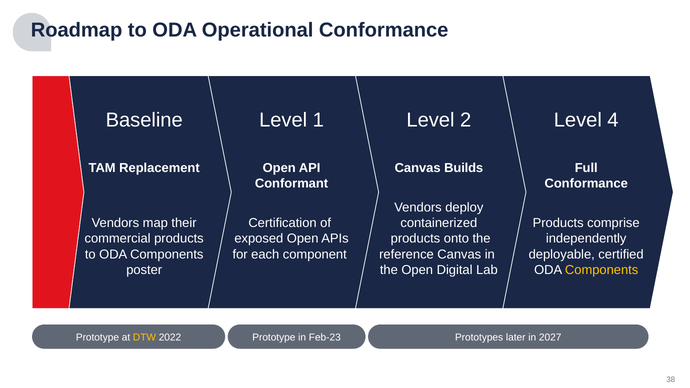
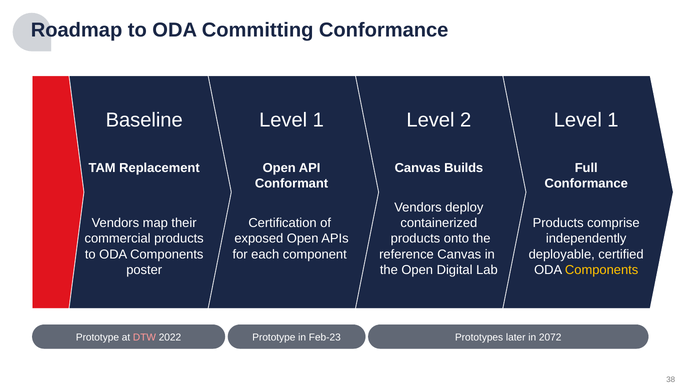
Operational: Operational -> Committing
4 at (613, 120): 4 -> 1
DTW colour: yellow -> pink
2027: 2027 -> 2072
